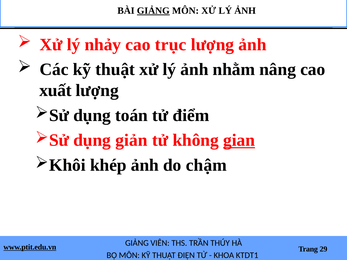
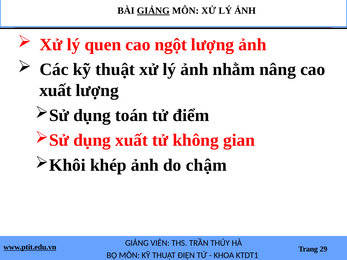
nhảy: nhảy -> quen
trục: trục -> ngột
dụng giản: giản -> xuất
gian underline: present -> none
